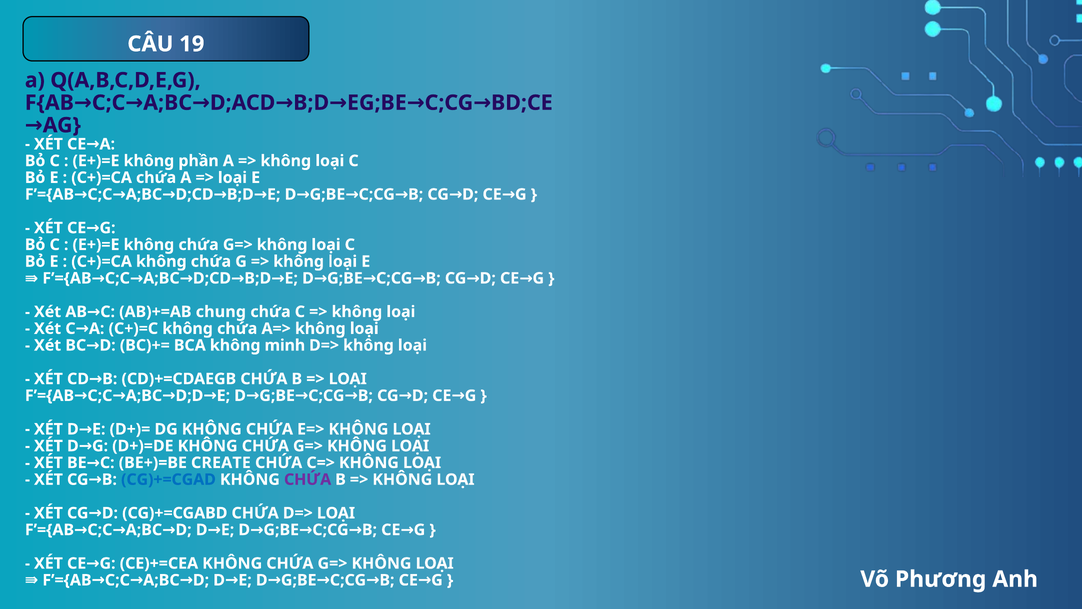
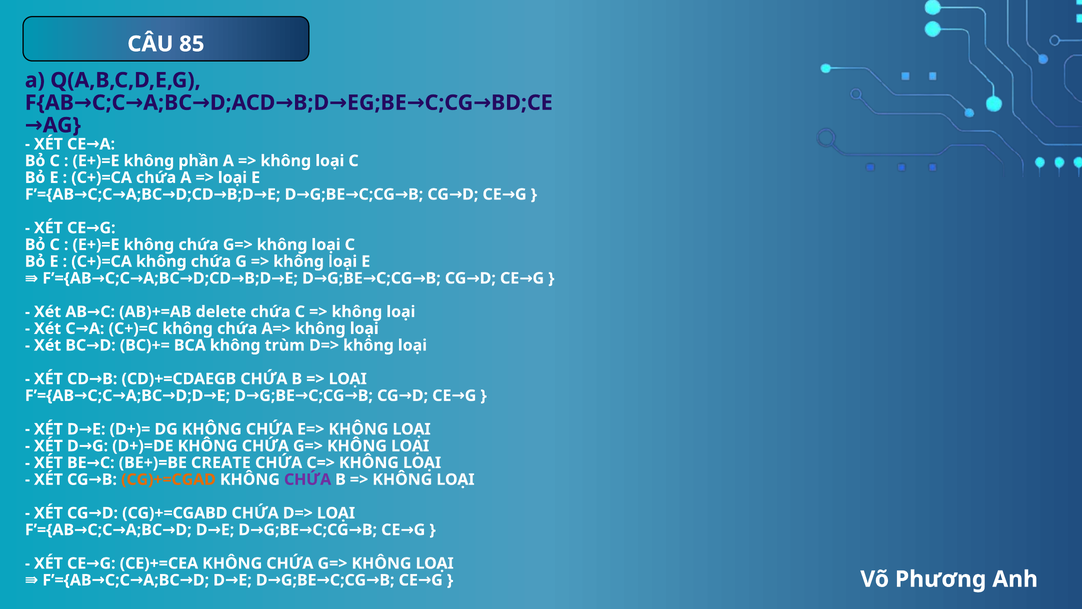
19: 19 -> 85
chung: chung -> delete
minh: minh -> trùm
CG)+=CGAD colour: blue -> orange
